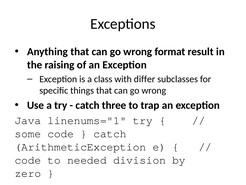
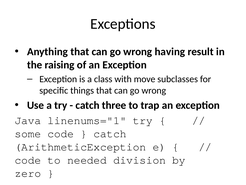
format: format -> having
differ: differ -> move
